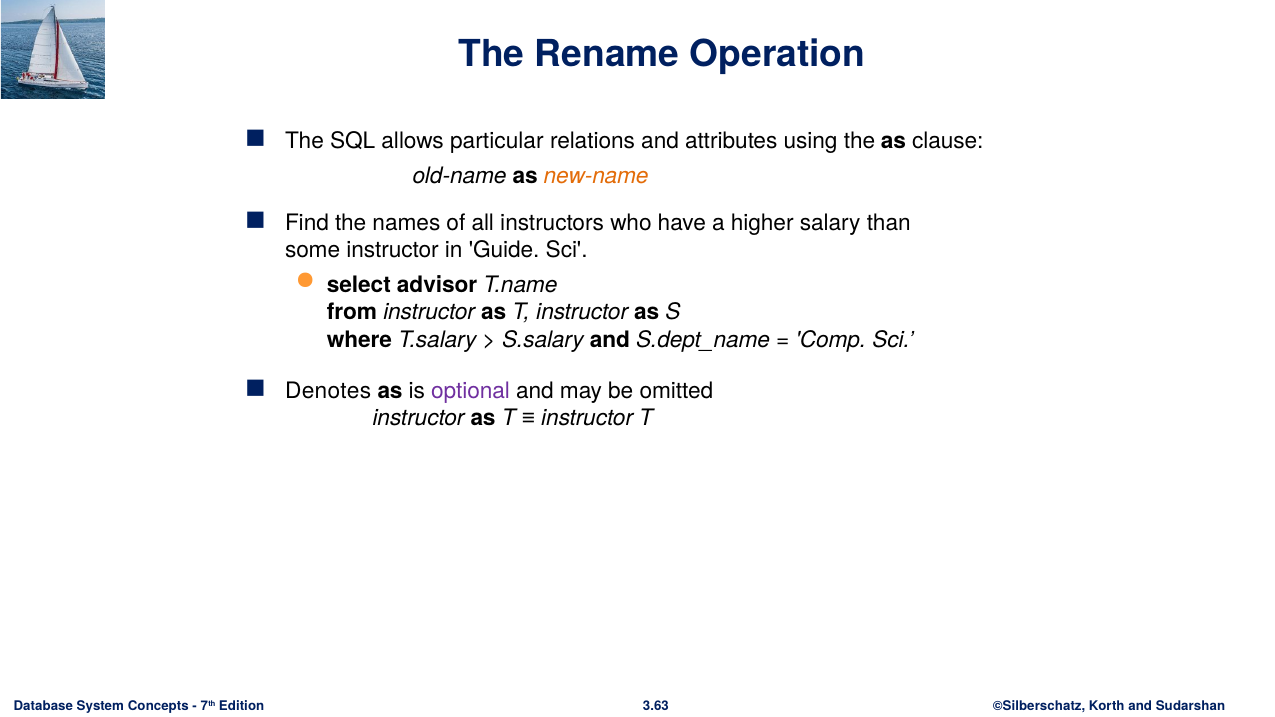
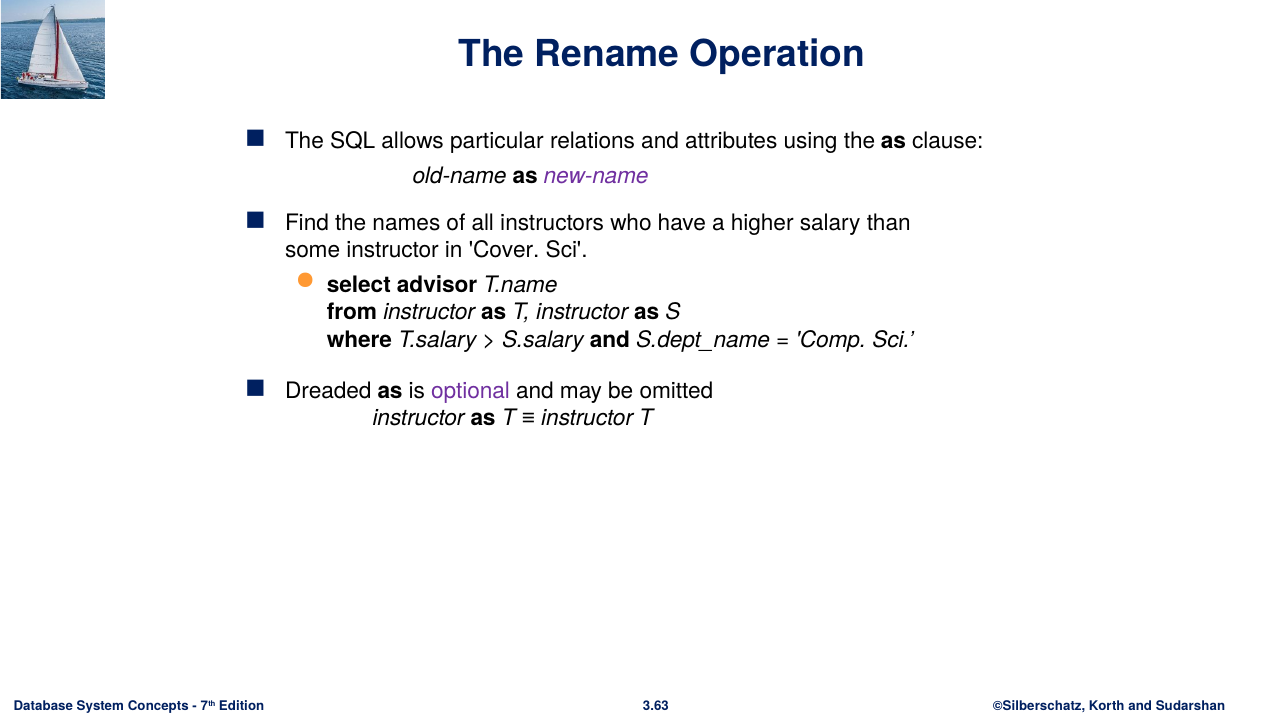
new-name colour: orange -> purple
Guide: Guide -> Cover
Denotes: Denotes -> Dreaded
